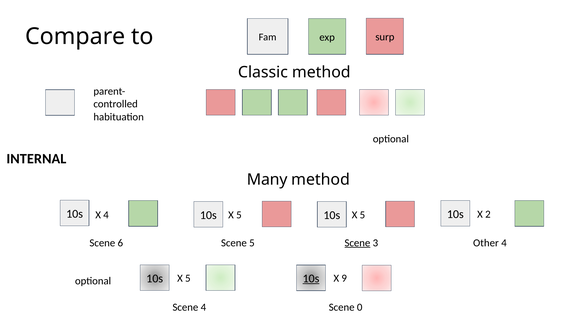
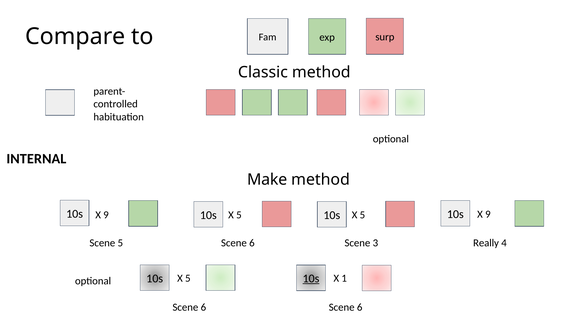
Many: Many -> Make
2 at (488, 214): 2 -> 9
4 at (106, 215): 4 -> 9
Scene 6: 6 -> 5
5 at (252, 243): 5 -> 6
Scene at (357, 243) underline: present -> none
Other: Other -> Really
9: 9 -> 1
4 at (203, 307): 4 -> 6
0 at (360, 307): 0 -> 6
